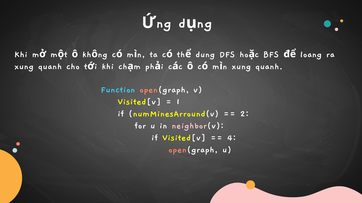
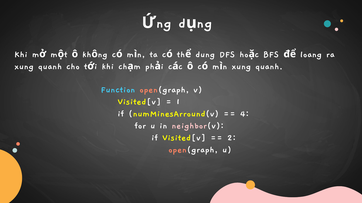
2: 2 -> 4
4: 4 -> 2
